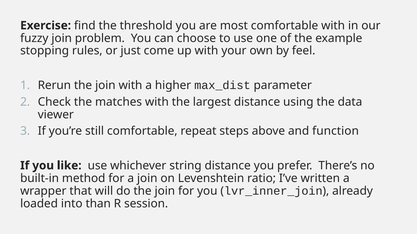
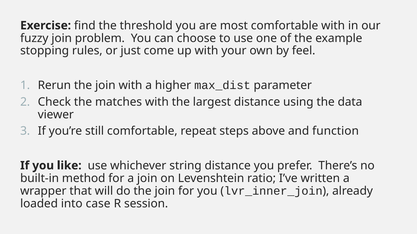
than: than -> case
